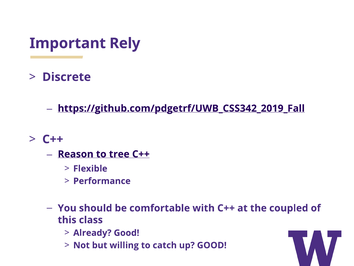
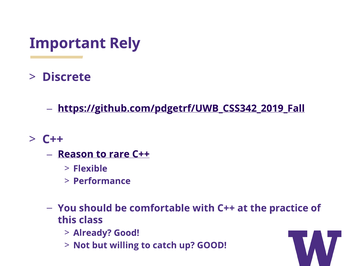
tree: tree -> rare
coupled: coupled -> practice
